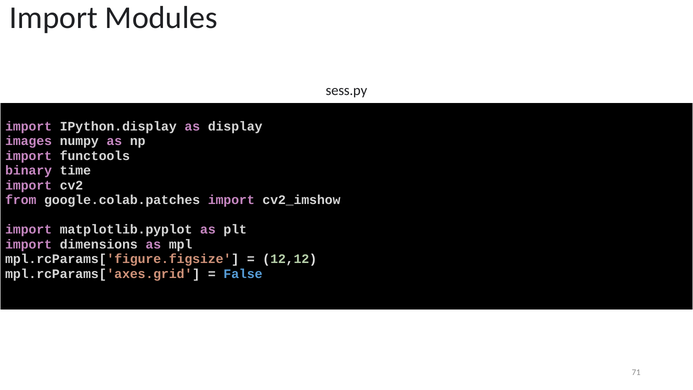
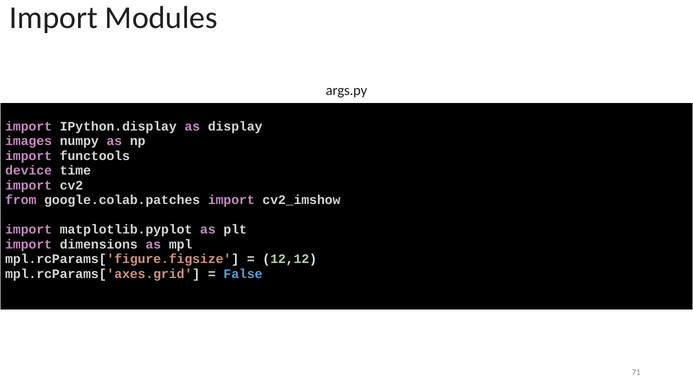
sess.py: sess.py -> args.py
binary: binary -> device
